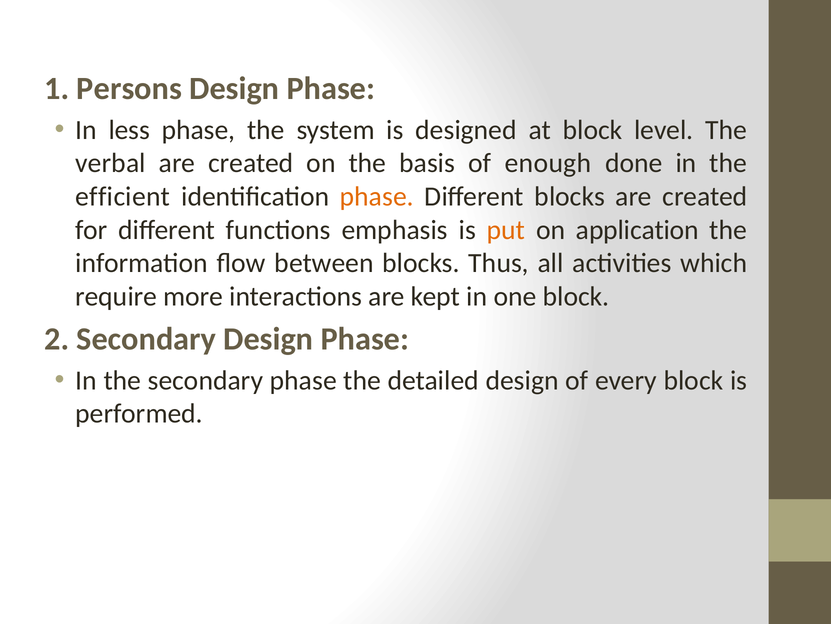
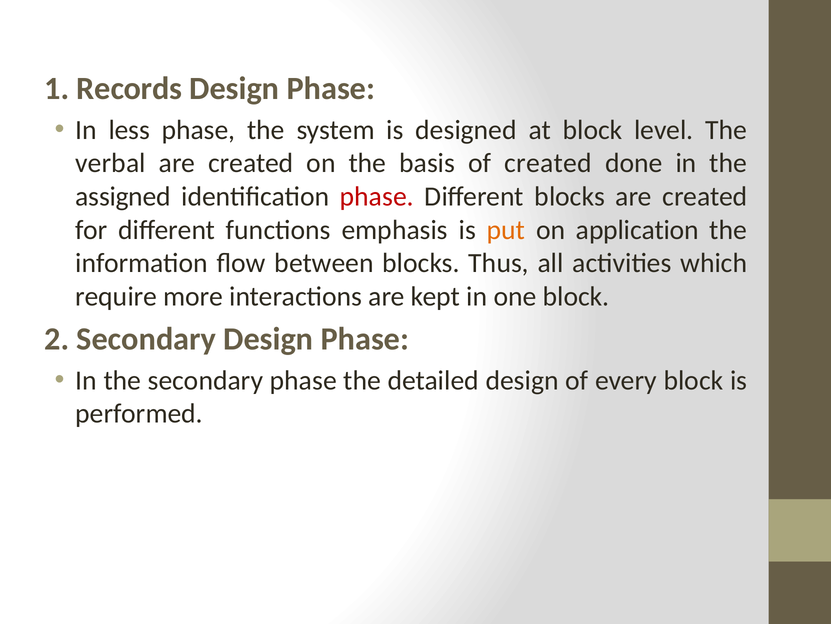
Persons: Persons -> Records
of enough: enough -> created
efficient: efficient -> assigned
phase at (377, 196) colour: orange -> red
